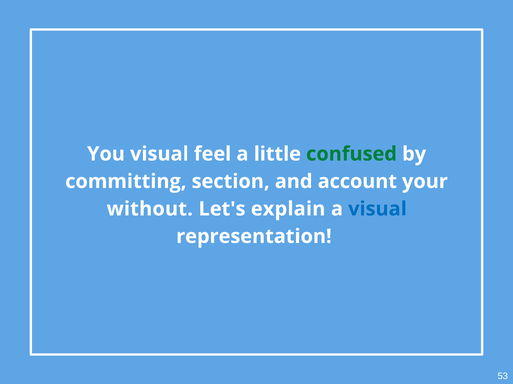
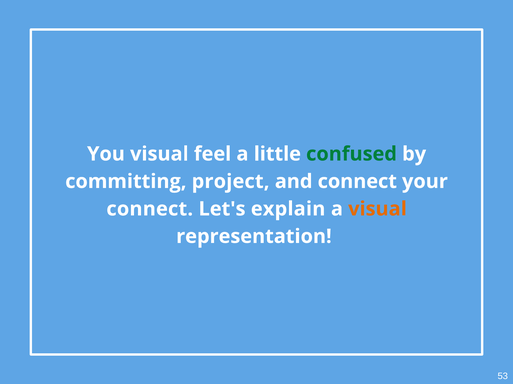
section: section -> project
and account: account -> connect
without at (150, 209): without -> connect
visual at (377, 209) colour: blue -> orange
